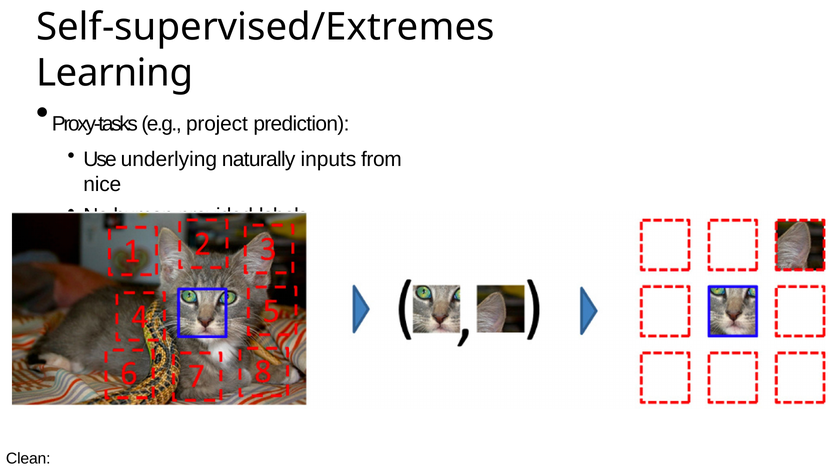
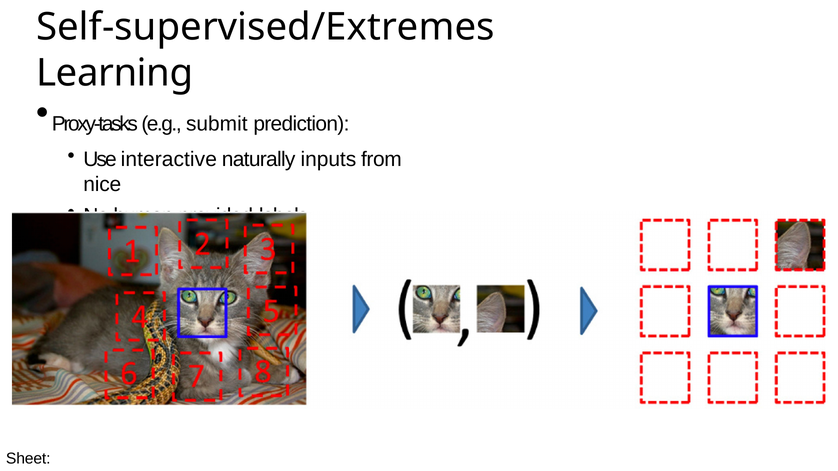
project: project -> submit
underlying: underlying -> interactive
Clean: Clean -> Sheet
